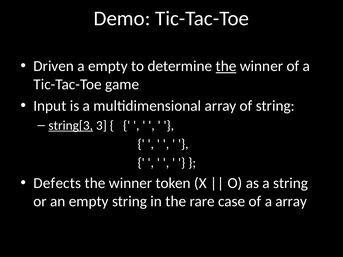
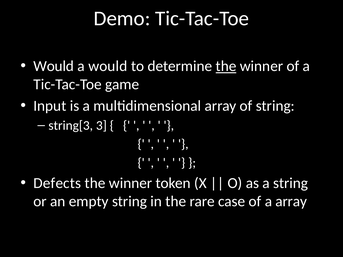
Driven at (54, 66): Driven -> Would
a empty: empty -> would
string[3 underline: present -> none
